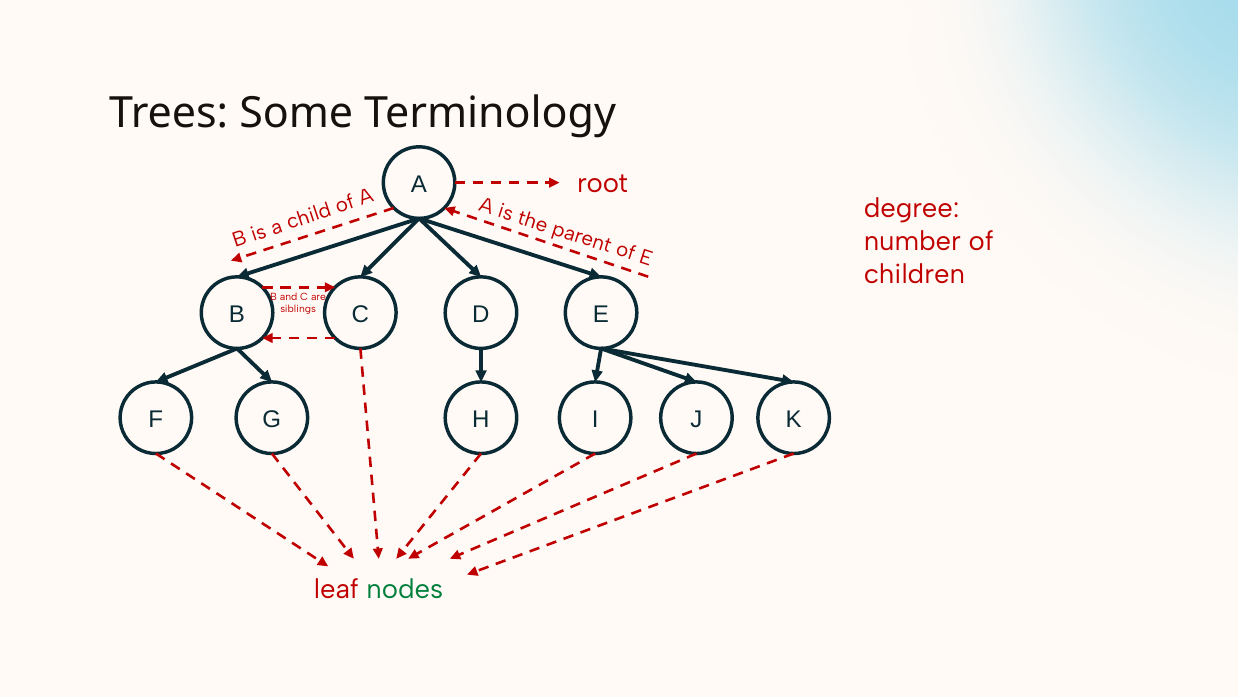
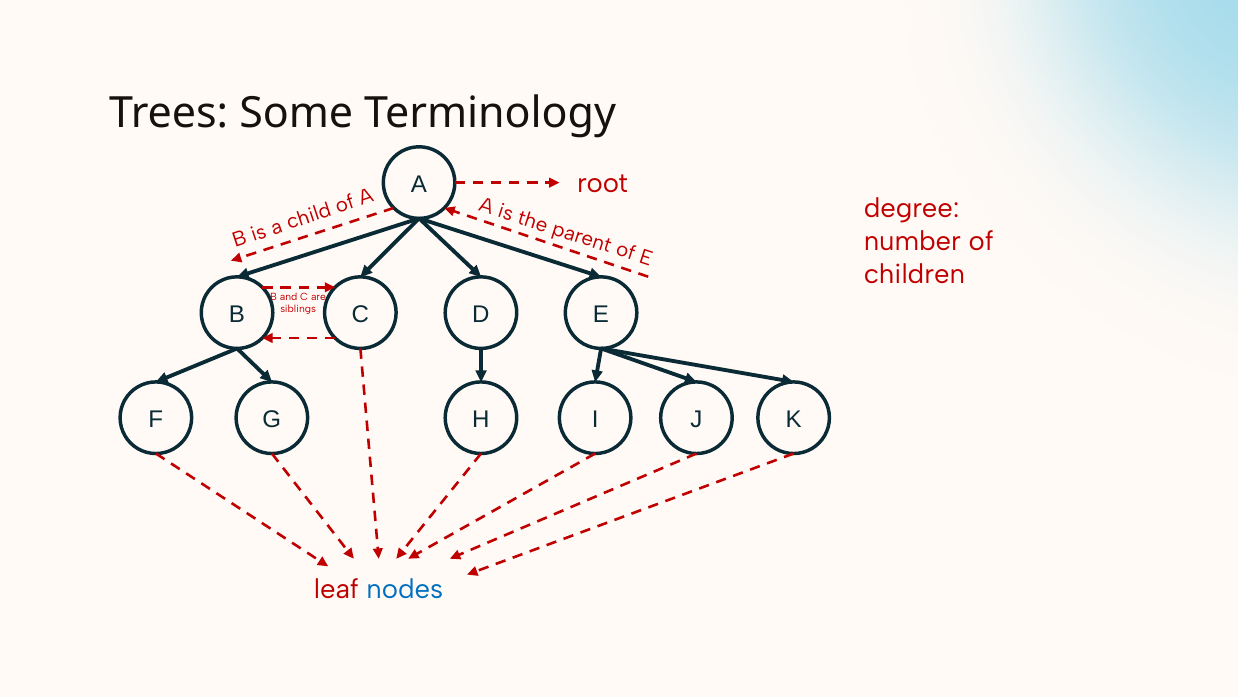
nodes colour: green -> blue
